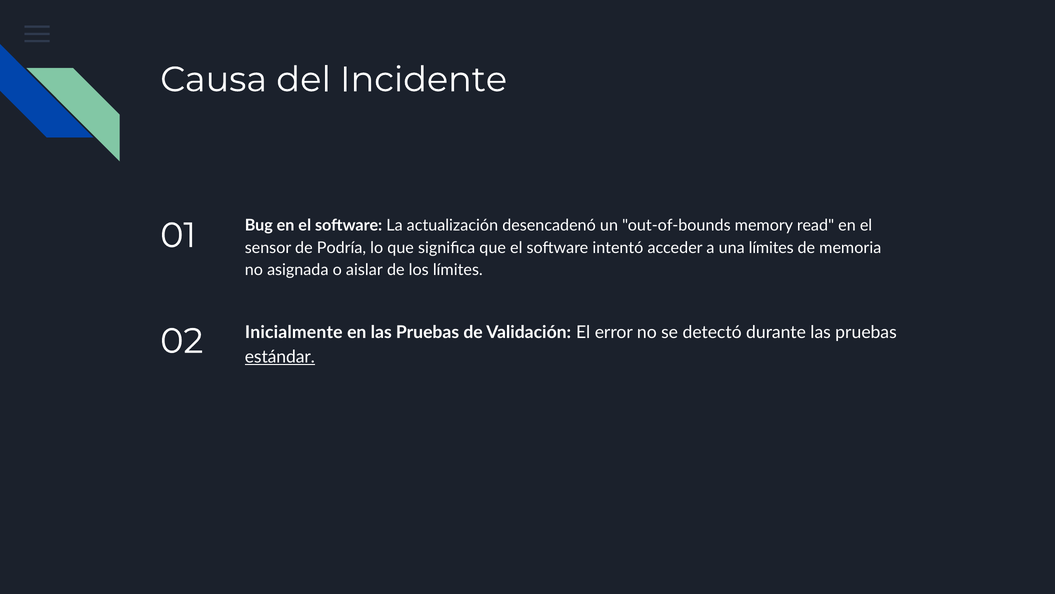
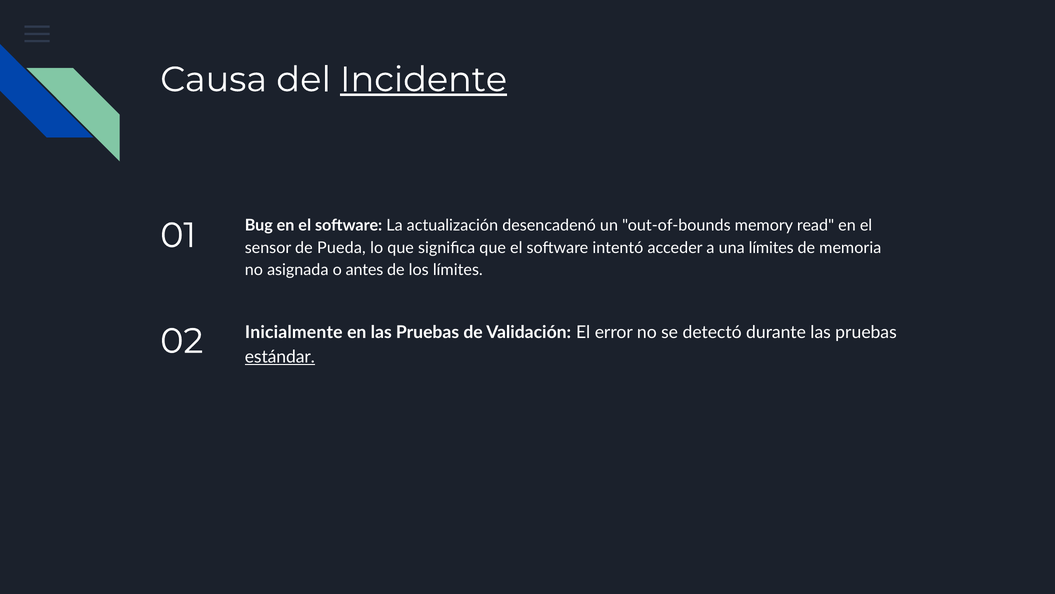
Incidente underline: none -> present
Podría: Podría -> Pueda
aislar: aislar -> antes
